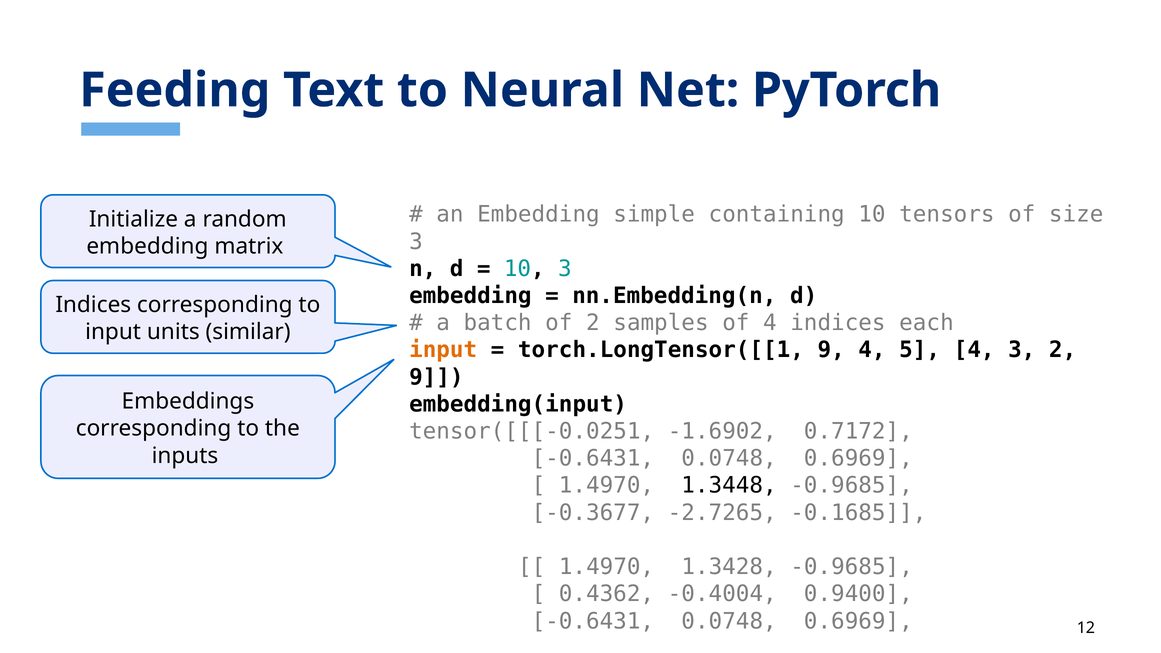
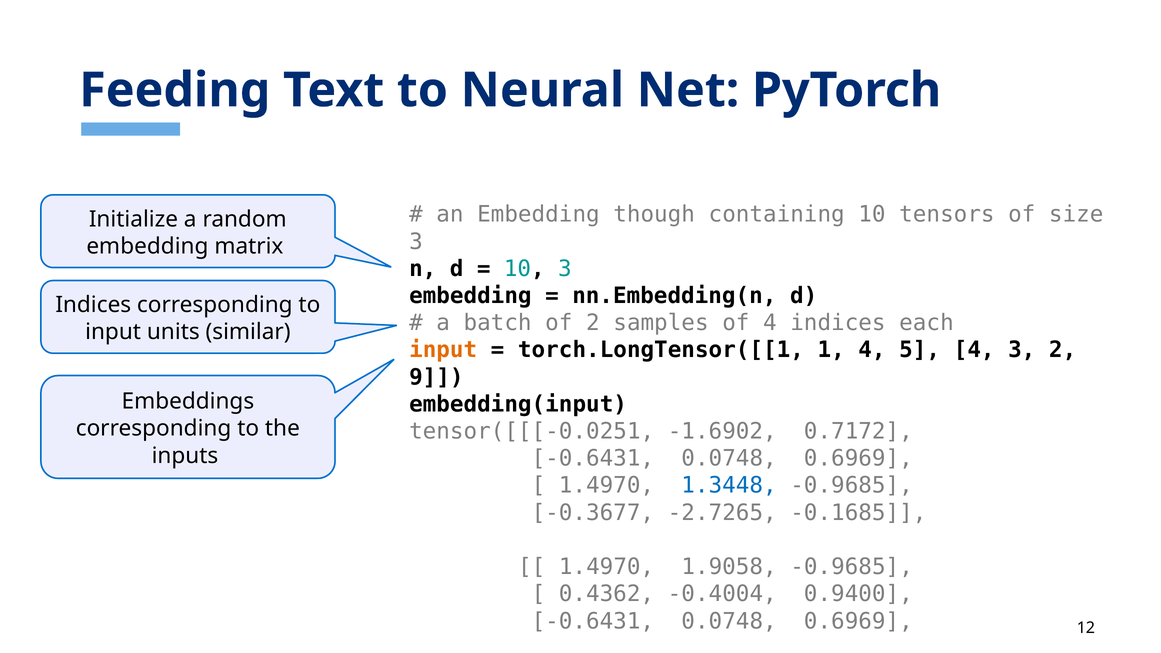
simple: simple -> though
torch.LongTensor([[1 9: 9 -> 1
1.3448 colour: black -> blue
1.3428: 1.3428 -> 1.9058
